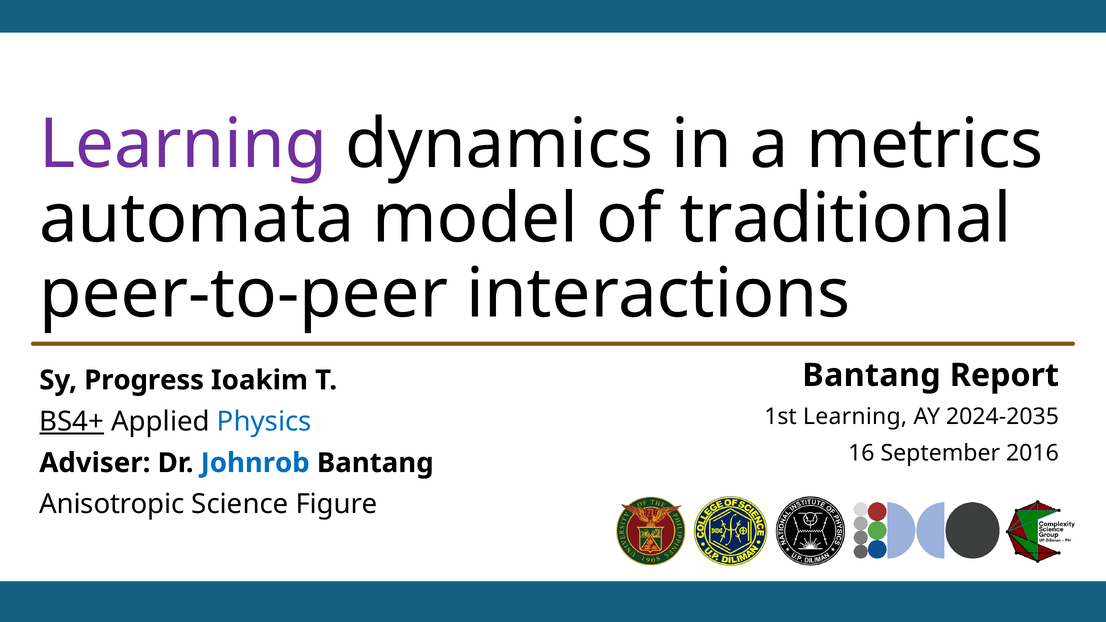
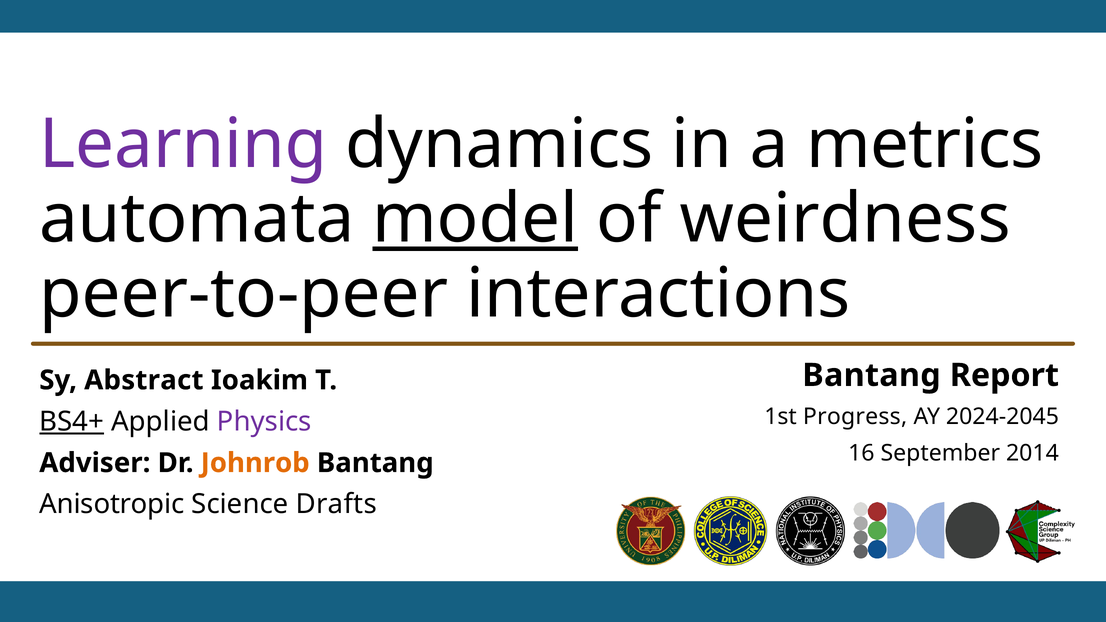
model at (475, 219) underline: none -> present
traditional: traditional -> weirdness
Sy Progress: Progress -> Abstract
1st Learning: Learning -> Progress
2024-2035: 2024-2035 -> 2024-2045
Physics colour: blue -> purple
2016: 2016 -> 2014
Johnrob colour: blue -> orange
Figure: Figure -> Drafts
